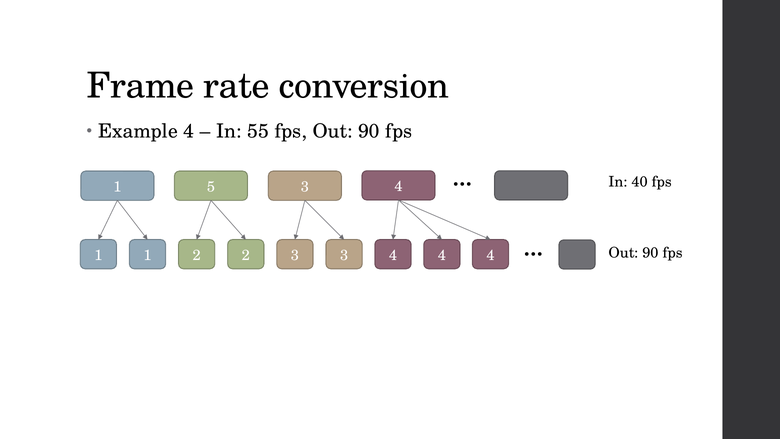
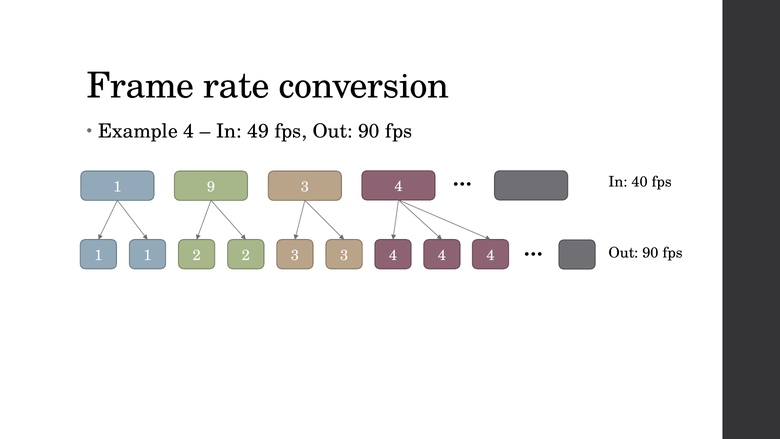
55: 55 -> 49
5: 5 -> 9
